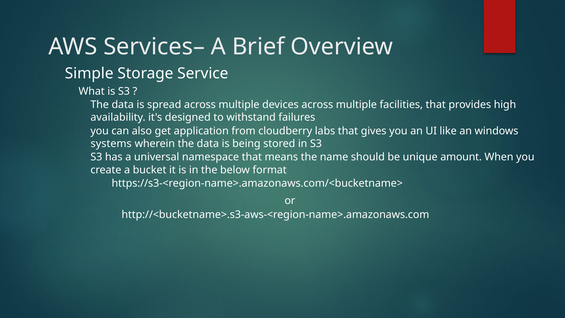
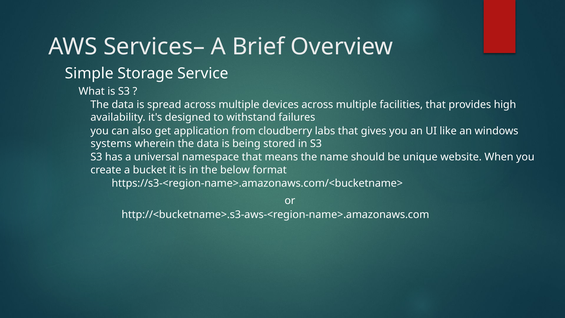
amount: amount -> website
